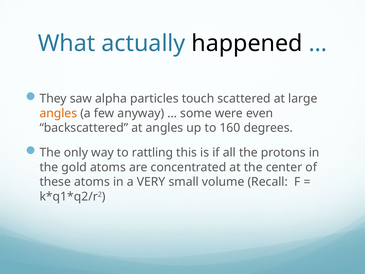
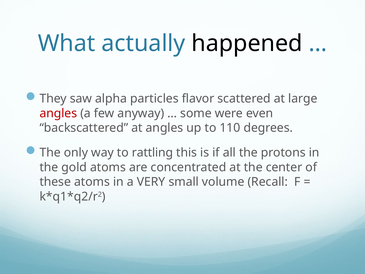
touch: touch -> flavor
angles at (58, 113) colour: orange -> red
160: 160 -> 110
